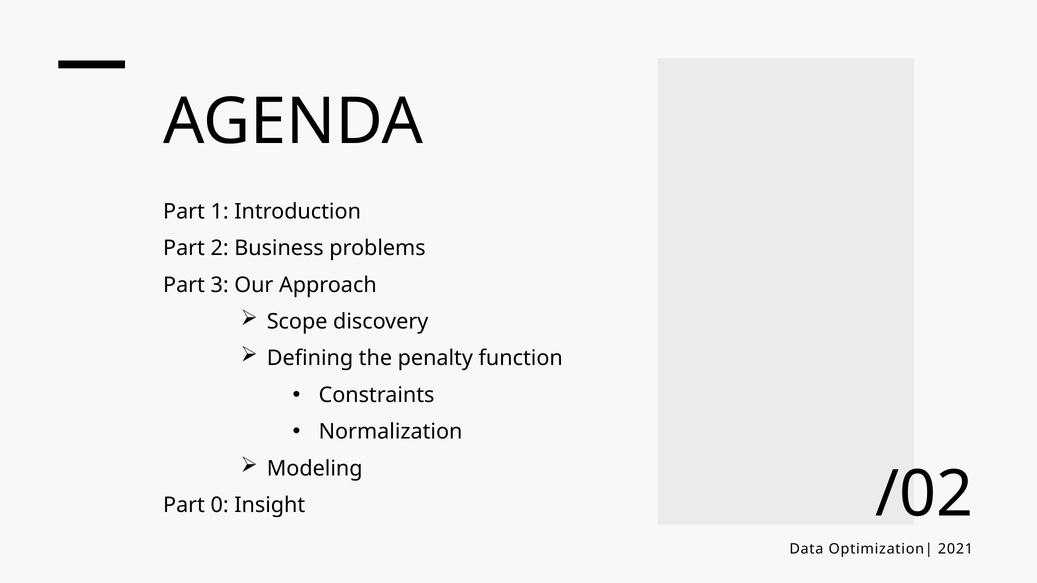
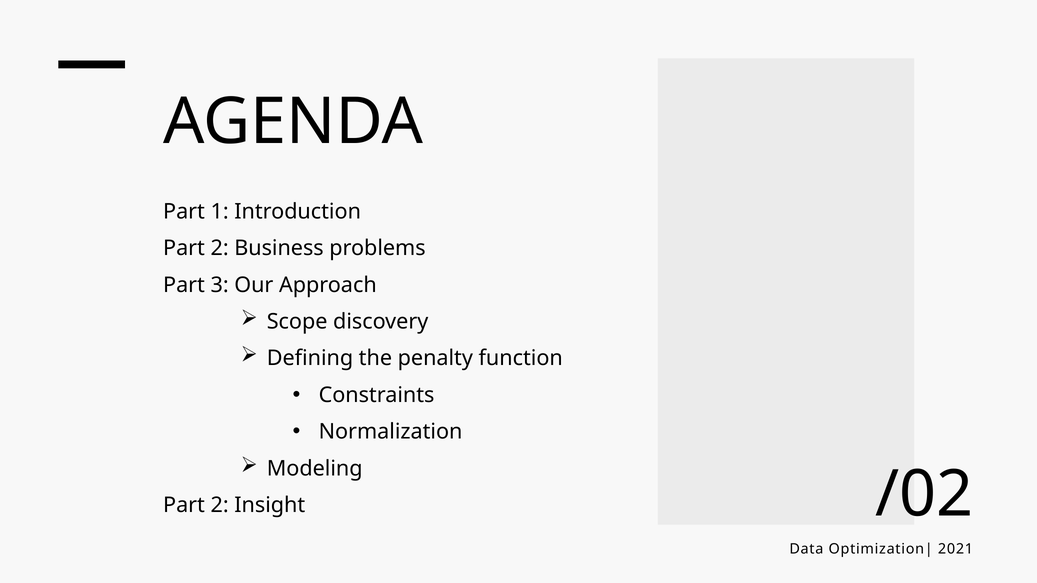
0 at (220, 505): 0 -> 2
